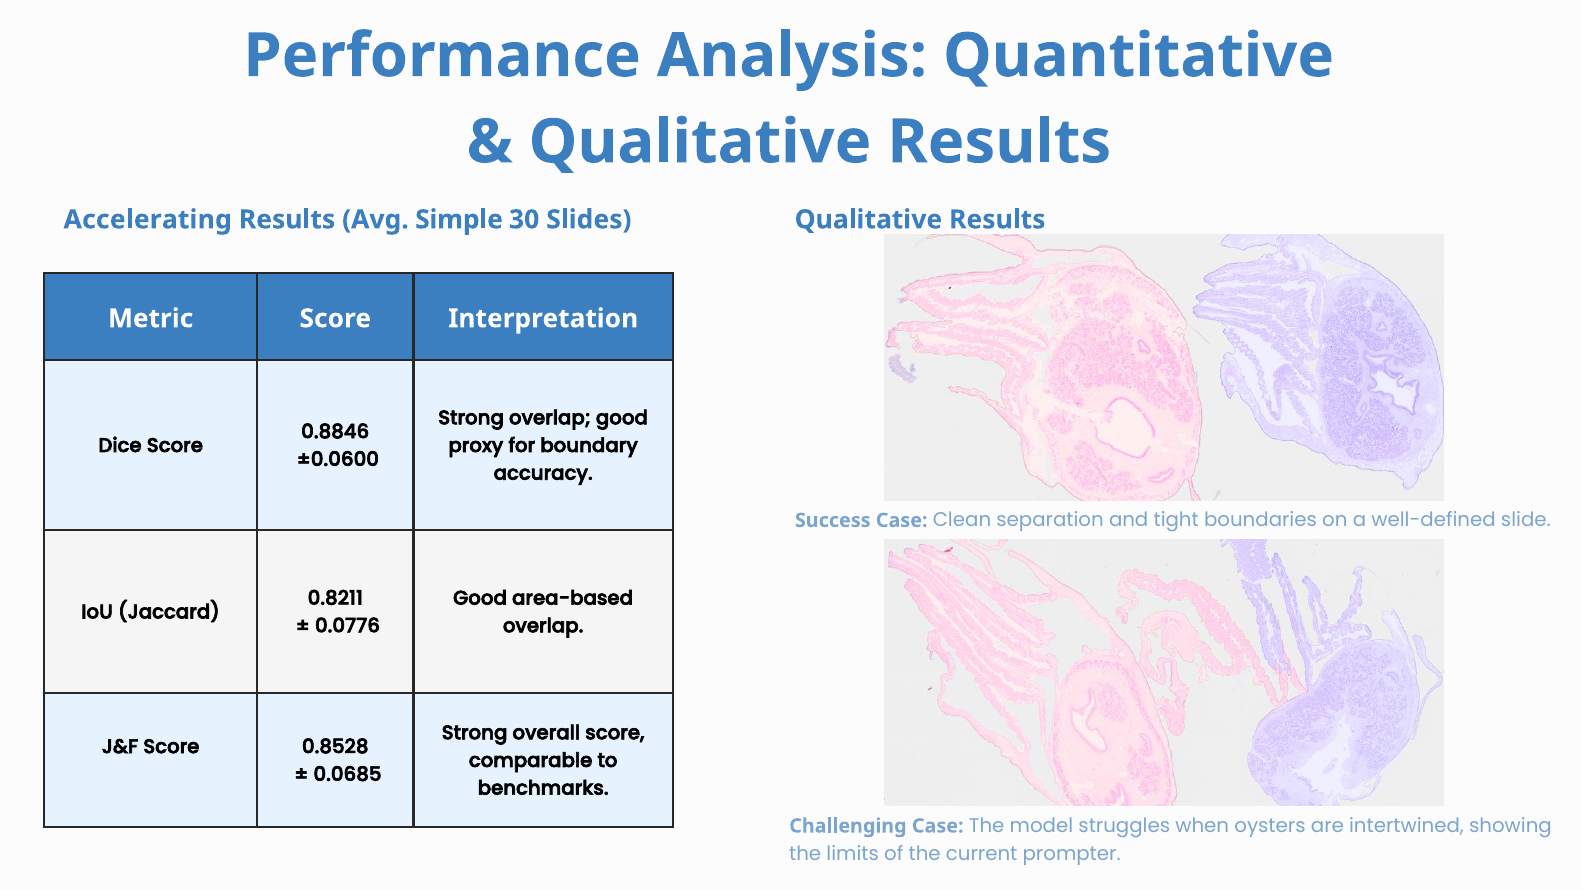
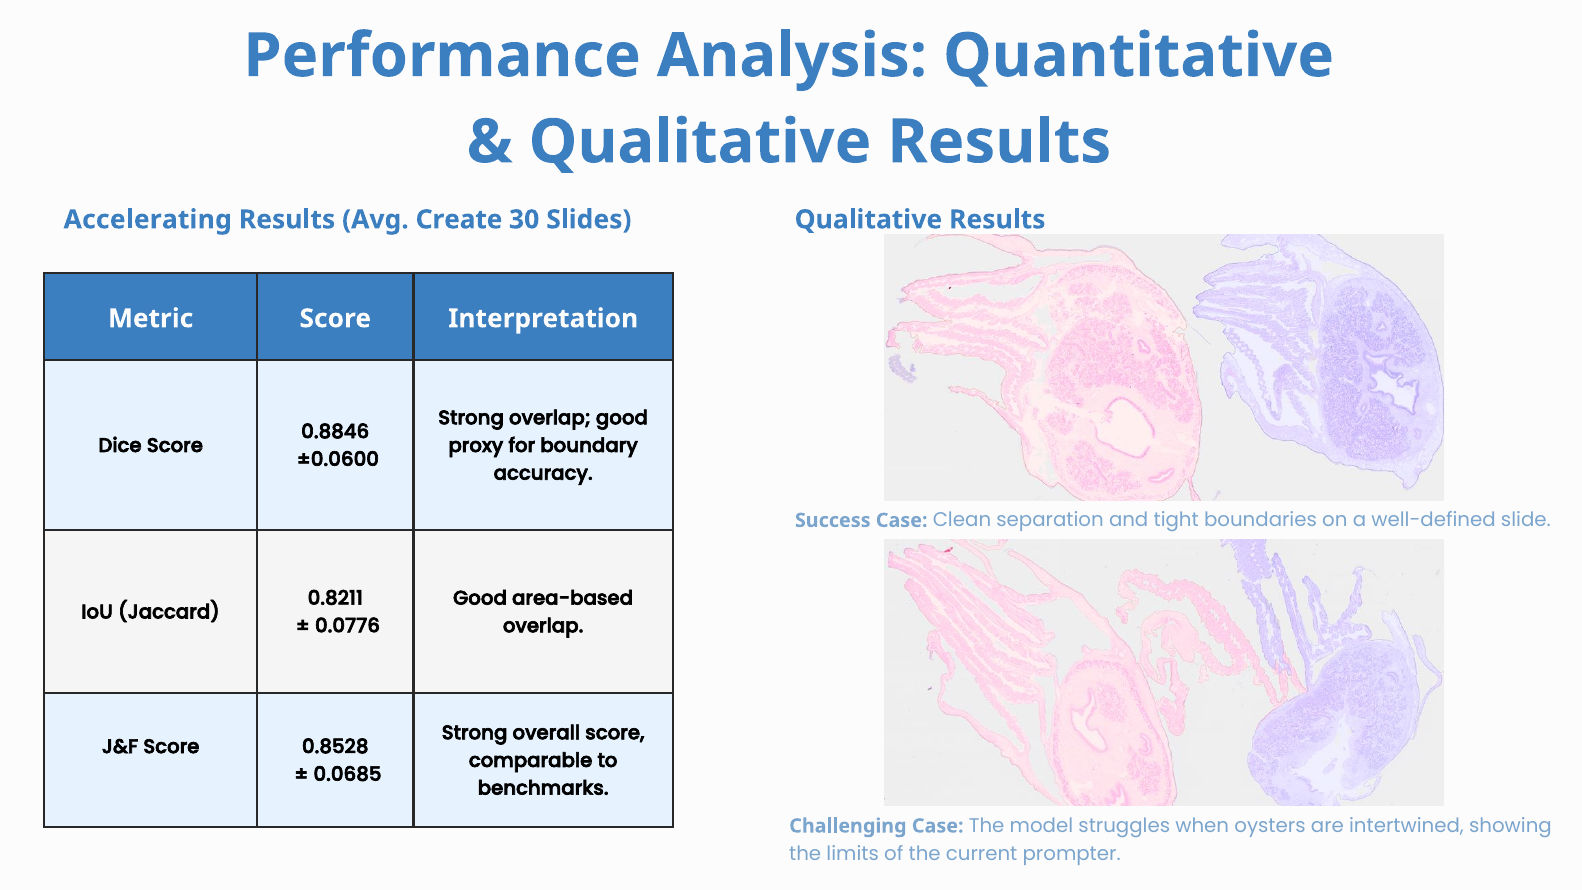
Simple: Simple -> Create
